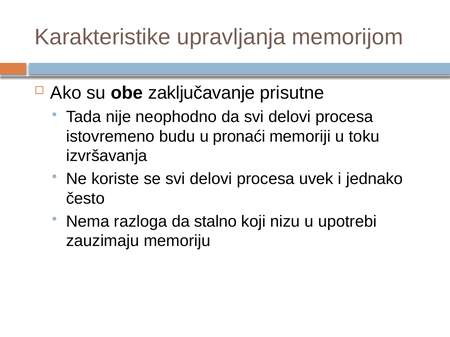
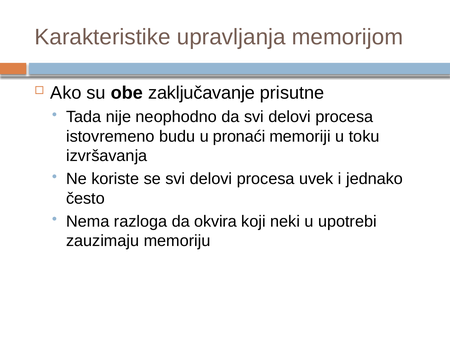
stalno: stalno -> okvira
nizu: nizu -> neki
